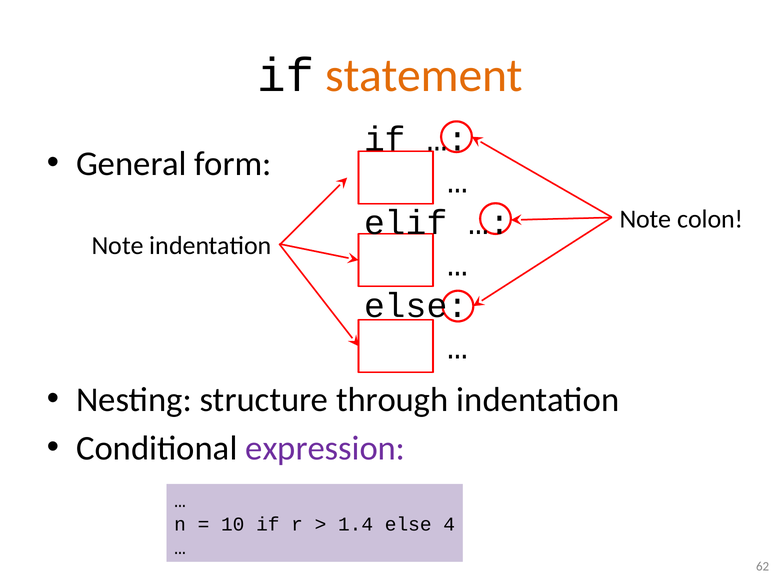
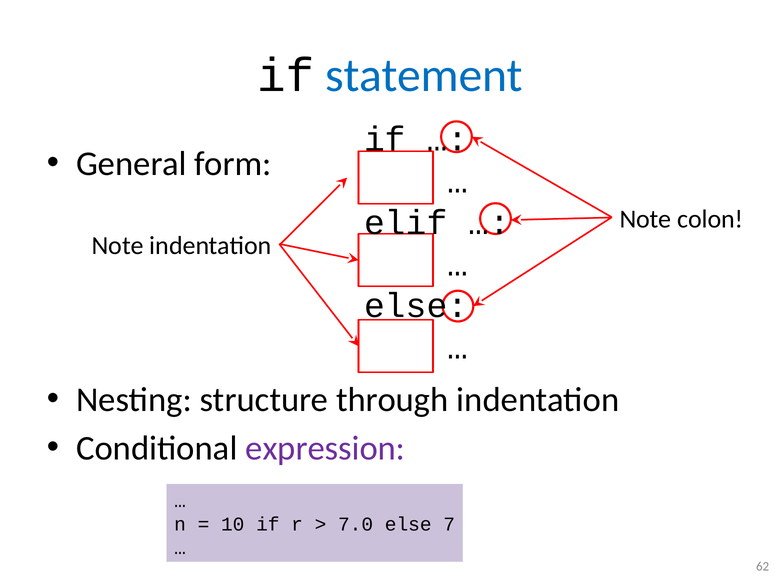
statement colour: orange -> blue
1.4: 1.4 -> 7.0
4: 4 -> 7
